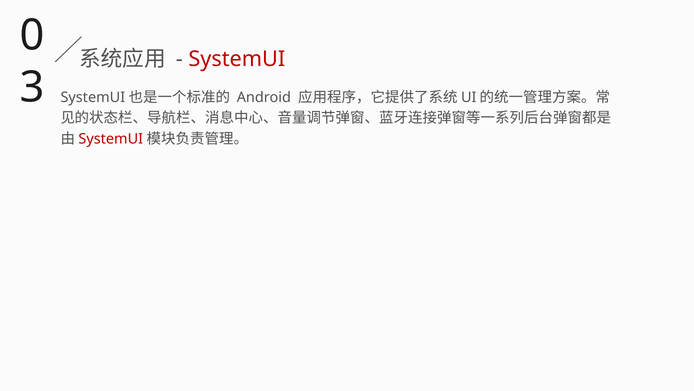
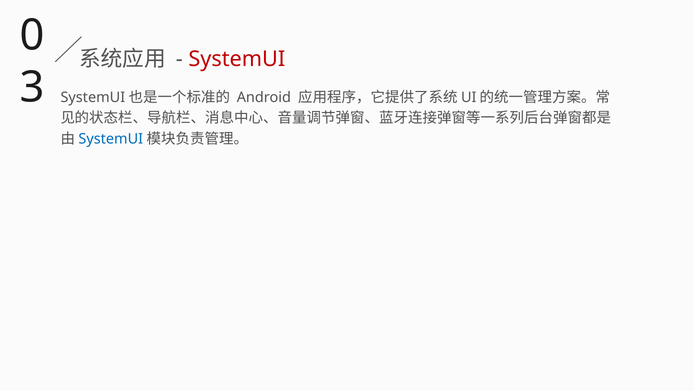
SystemUI at (111, 139) colour: red -> blue
